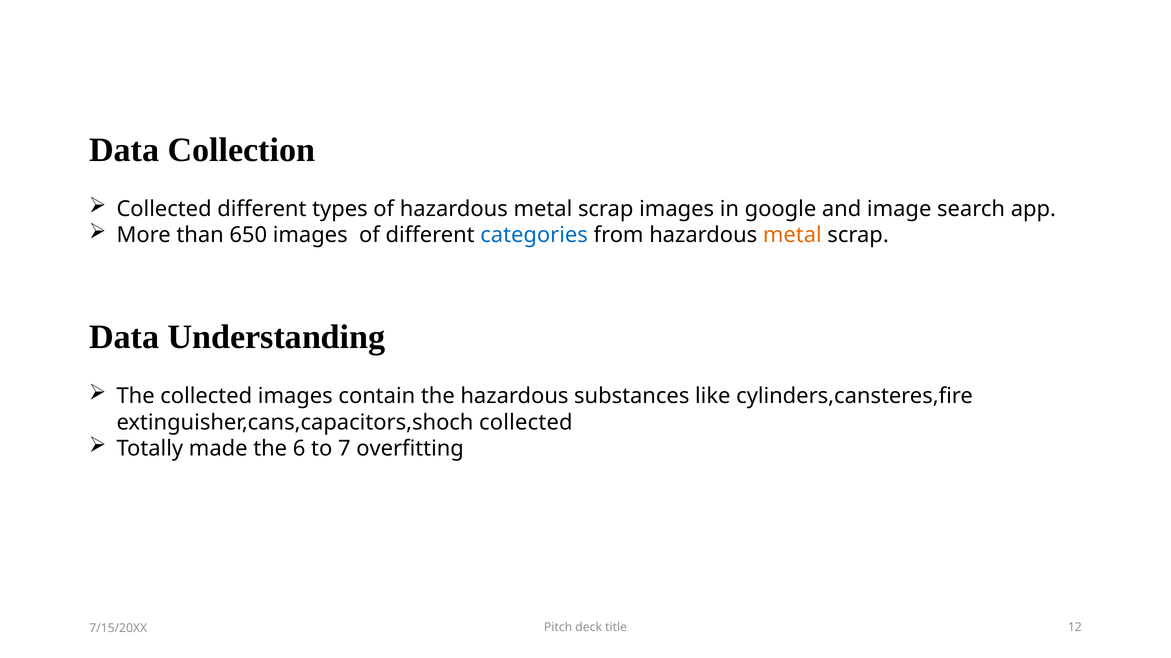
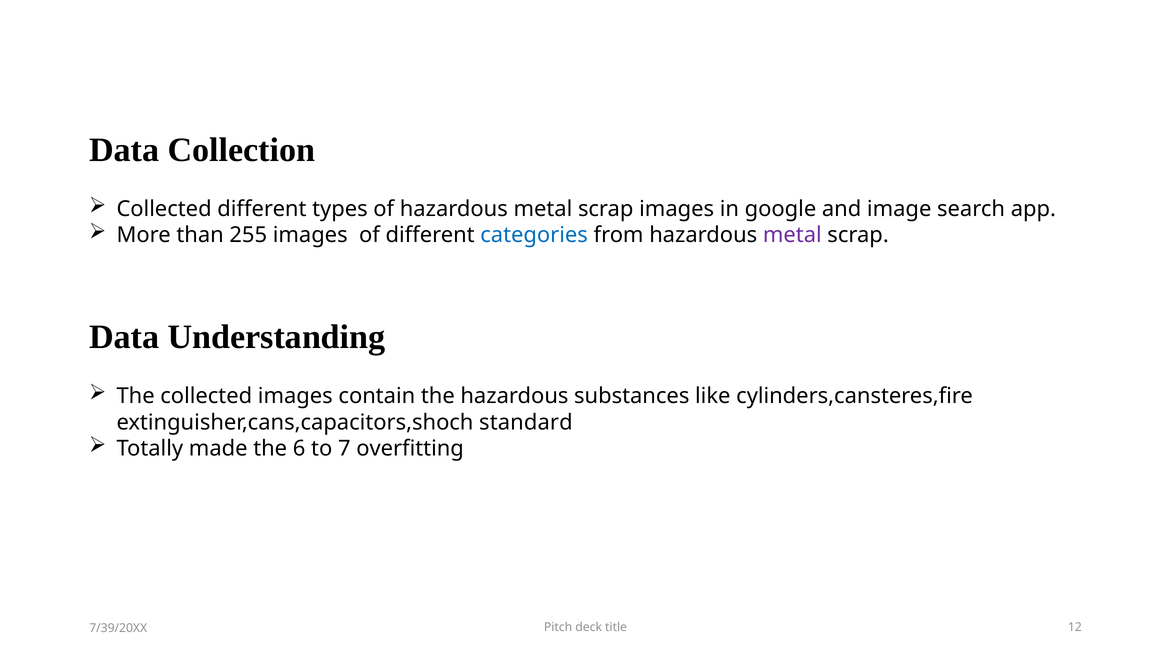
650: 650 -> 255
metal at (792, 235) colour: orange -> purple
extinguisher,cans,capacitors,shoch collected: collected -> standard
7/15/20XX: 7/15/20XX -> 7/39/20XX
